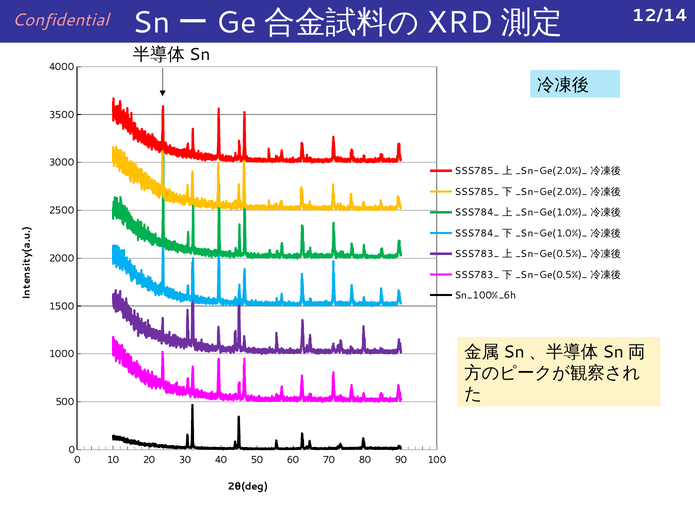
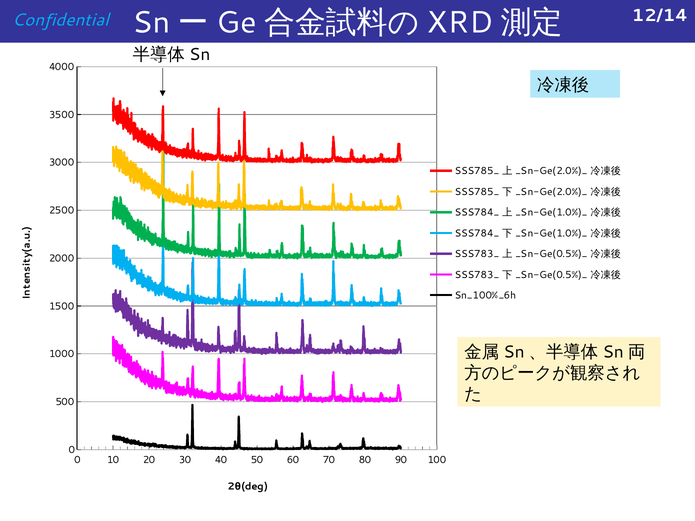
Confidential colour: pink -> light blue
